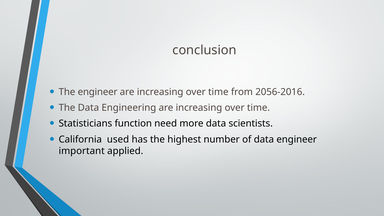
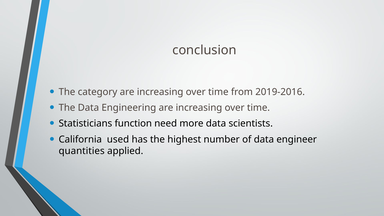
The engineer: engineer -> category
2056-2016: 2056-2016 -> 2019-2016
important: important -> quantities
